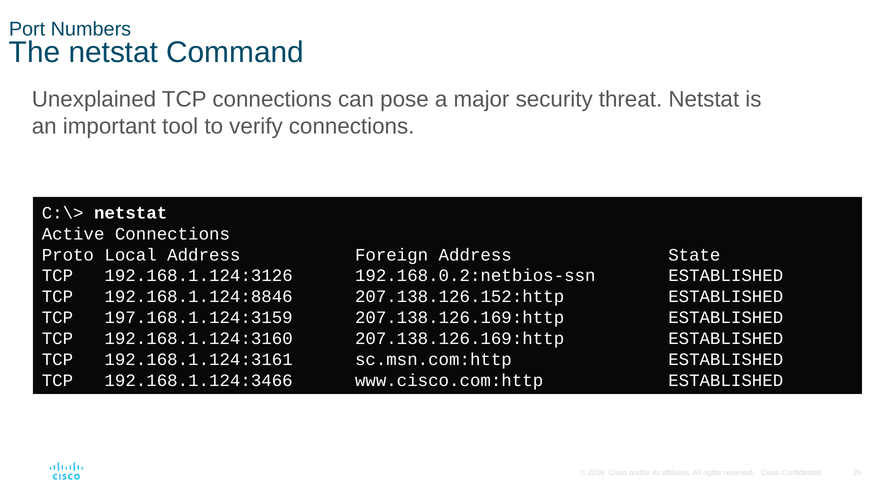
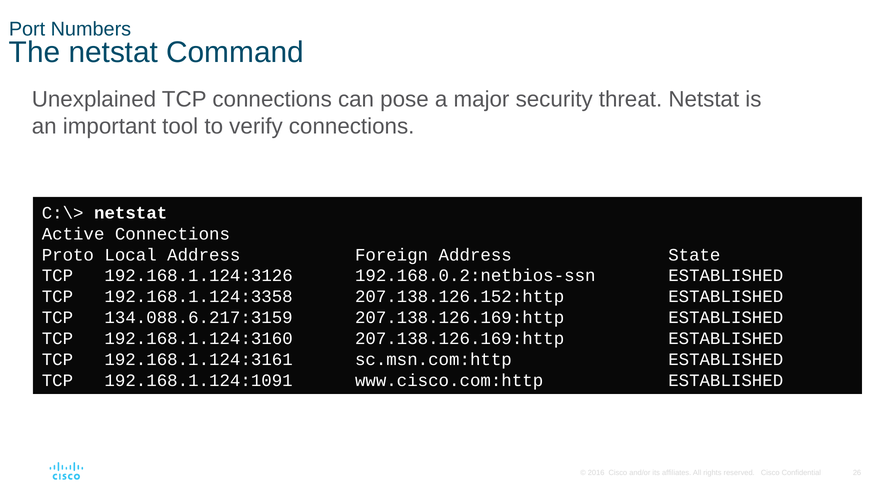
192.168.1.124:8846: 192.168.1.124:8846 -> 192.168.1.124:3358
197.168.1.124:3159: 197.168.1.124:3159 -> 134.088.6.217:3159
192.168.1.124:3466: 192.168.1.124:3466 -> 192.168.1.124:1091
